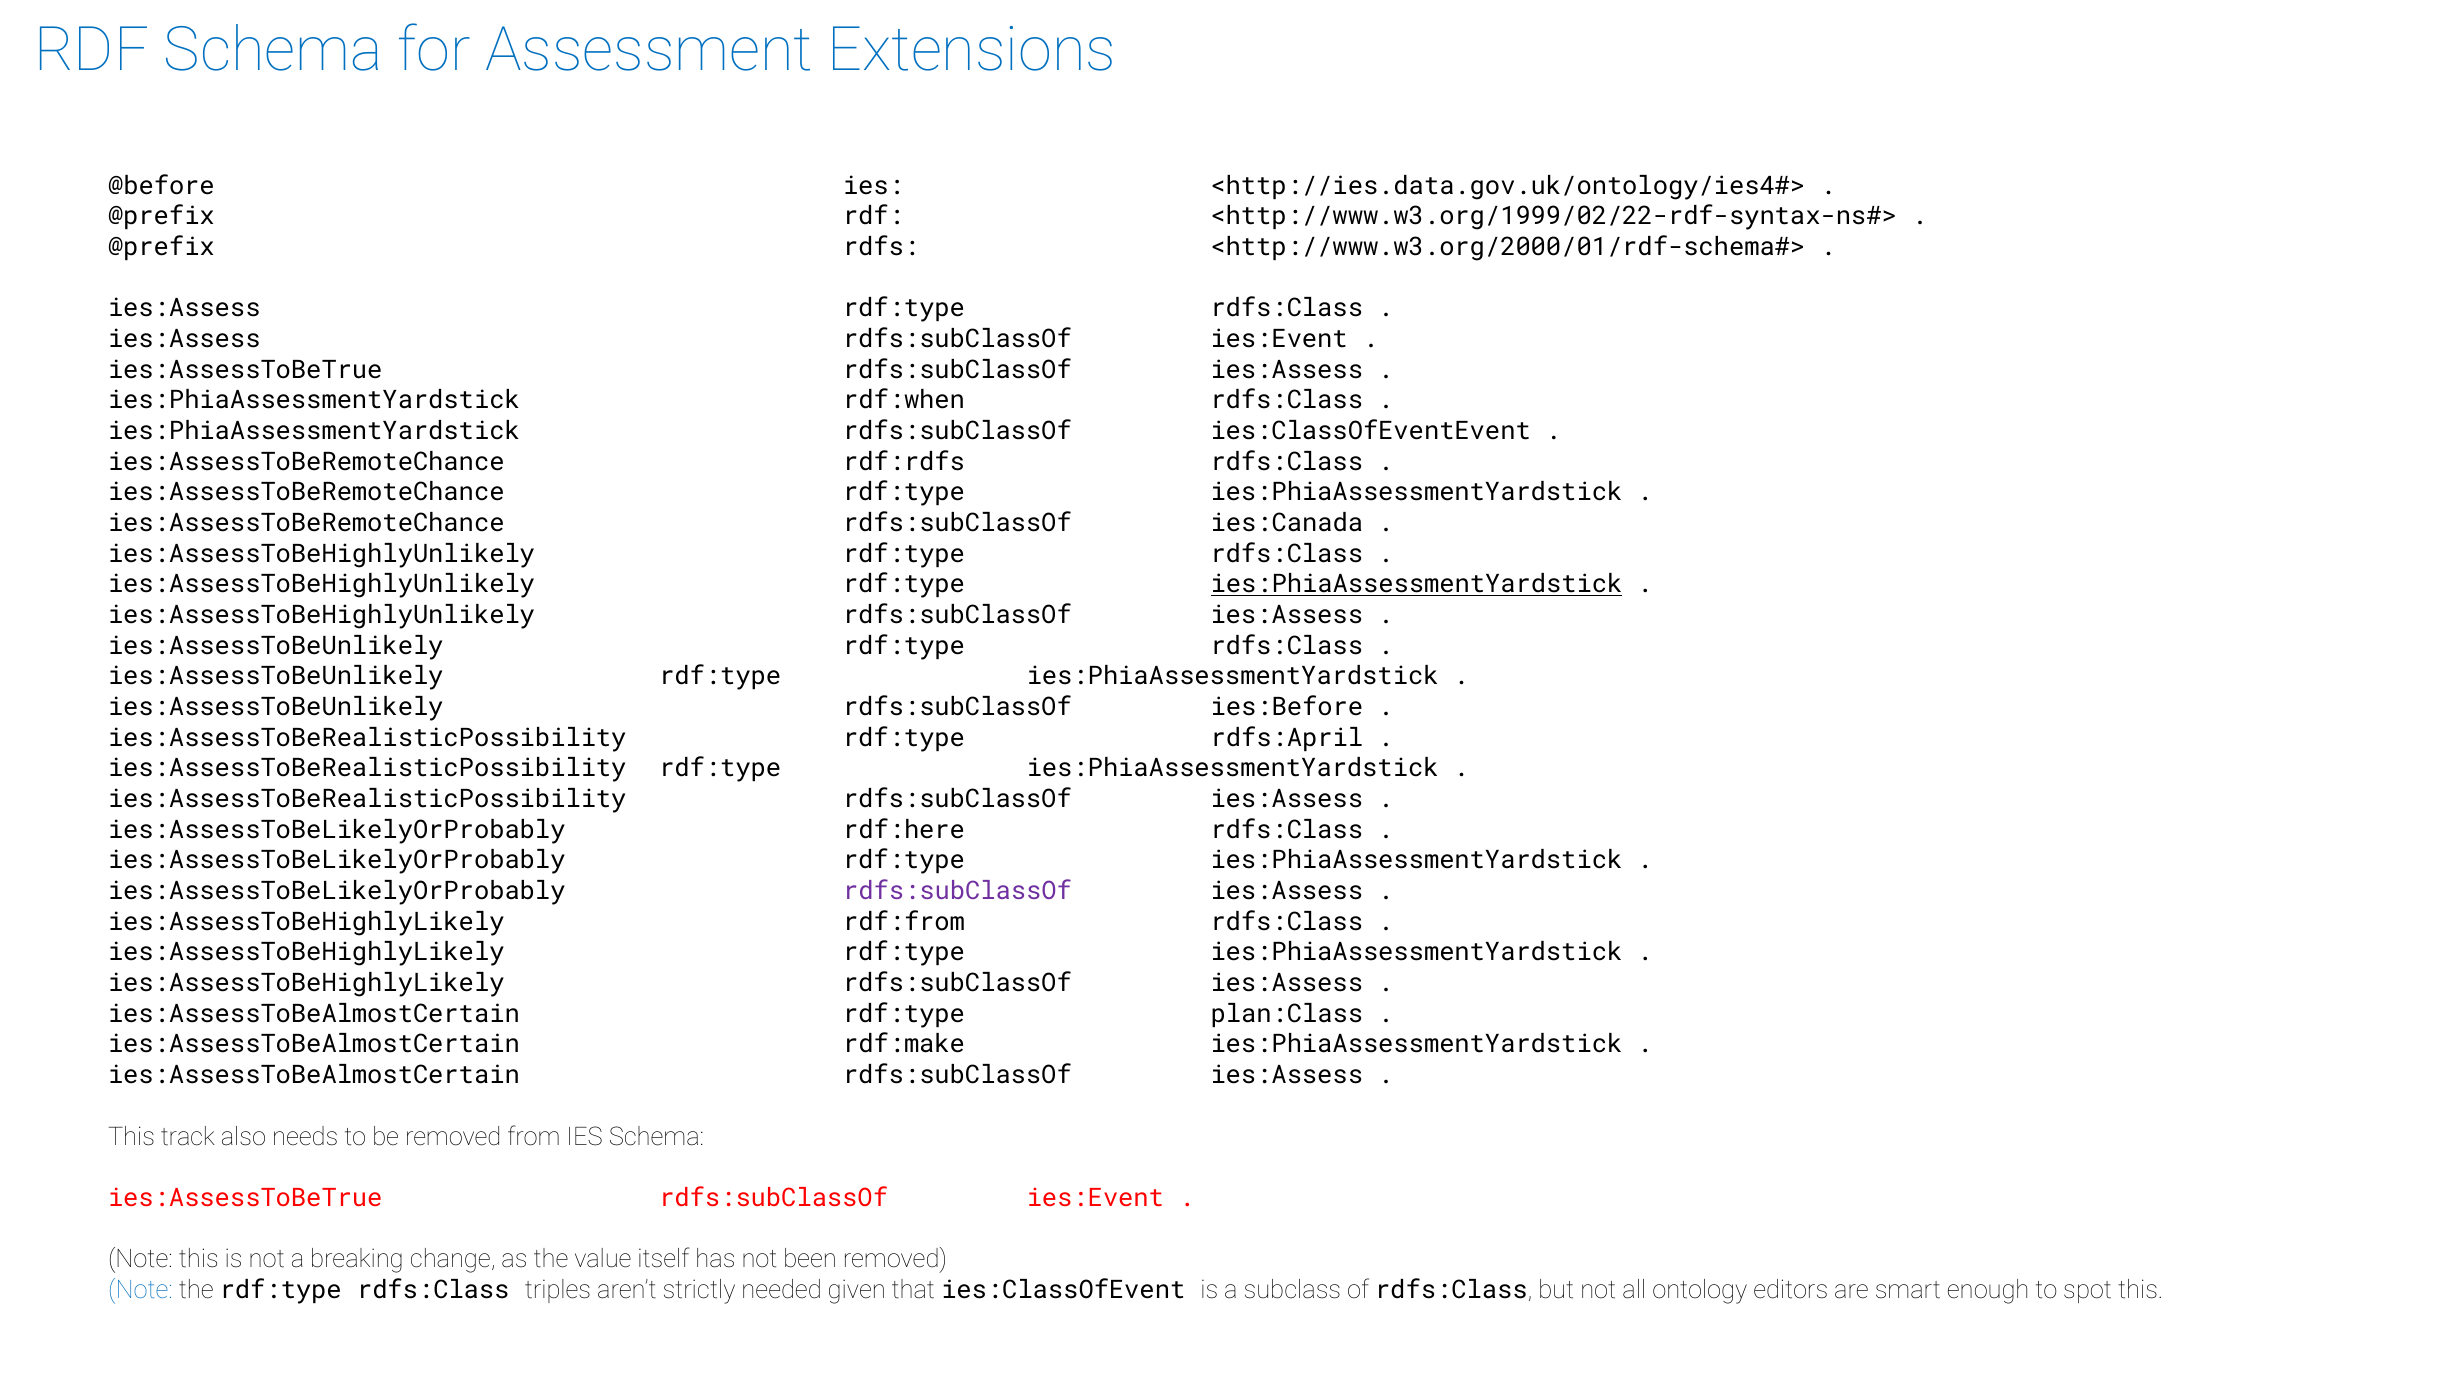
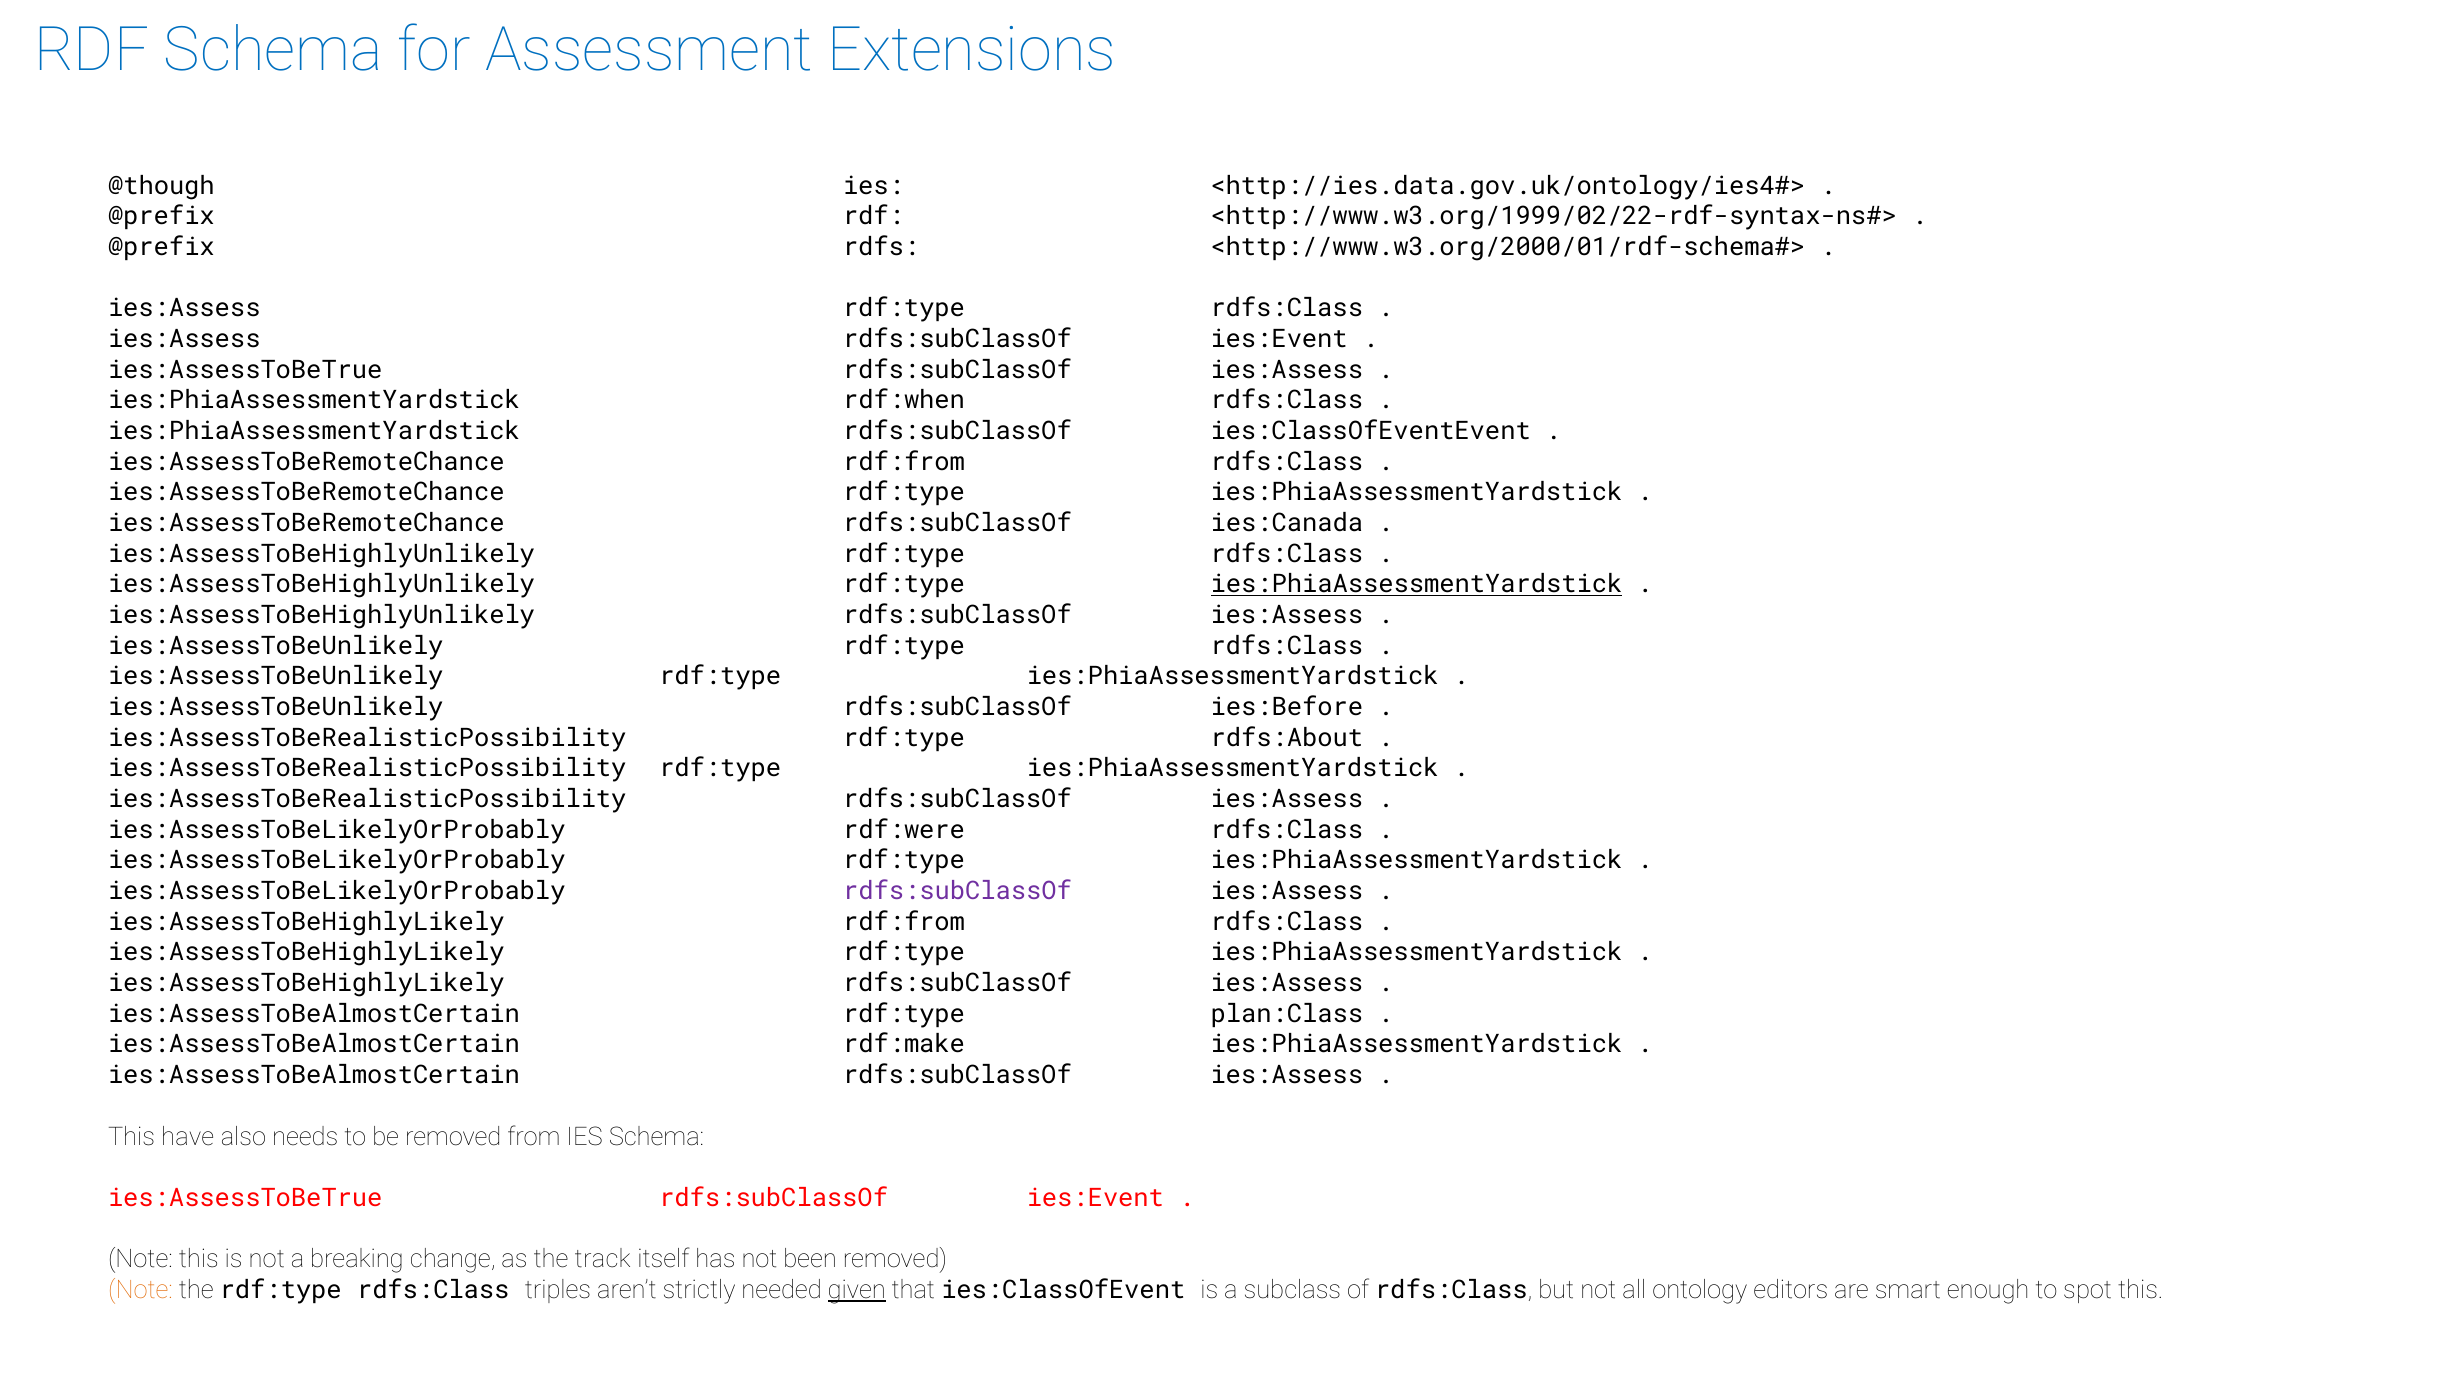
@before: @before -> @though
ies:AssessToBeRemoteChance rdf:rdfs: rdf:rdfs -> rdf:from
rdfs:April: rdfs:April -> rdfs:About
rdf:here: rdf:here -> rdf:were
track: track -> have
value: value -> track
Note at (141, 1290) colour: blue -> orange
given underline: none -> present
